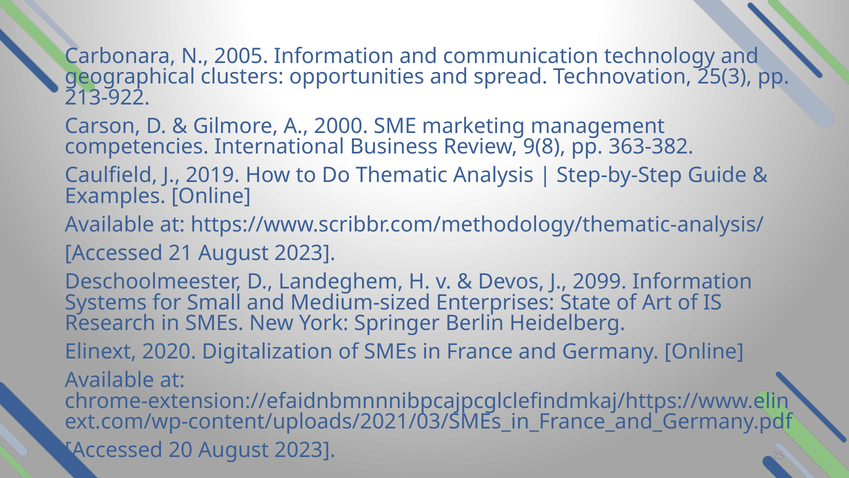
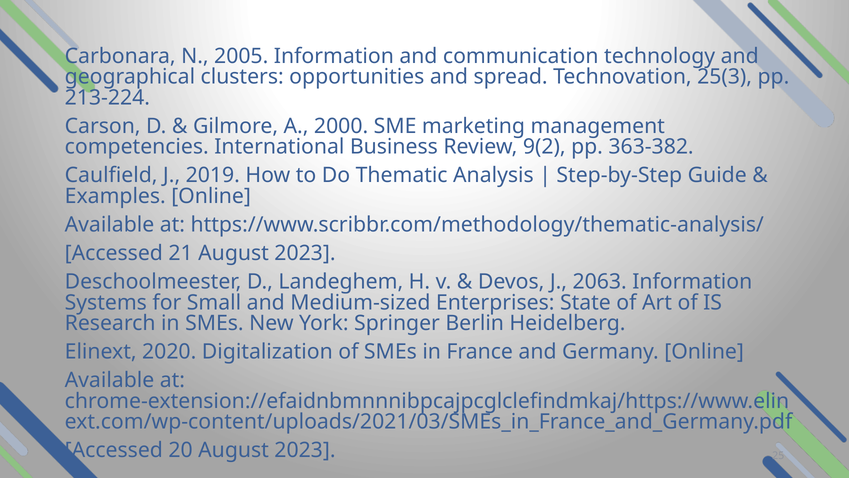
213-922: 213-922 -> 213-224
9(8: 9(8 -> 9(2
2099: 2099 -> 2063
